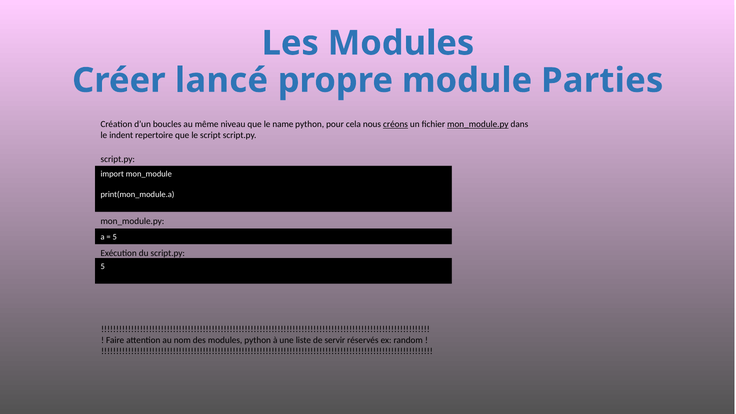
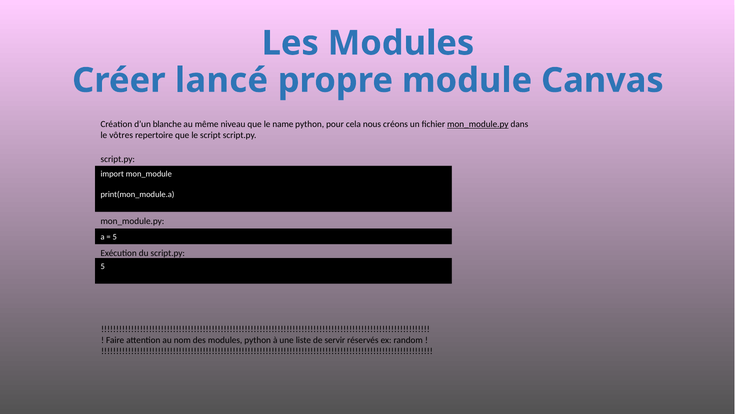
Parties: Parties -> Canvas
boucles: boucles -> blanche
créons underline: present -> none
indent: indent -> vôtres
